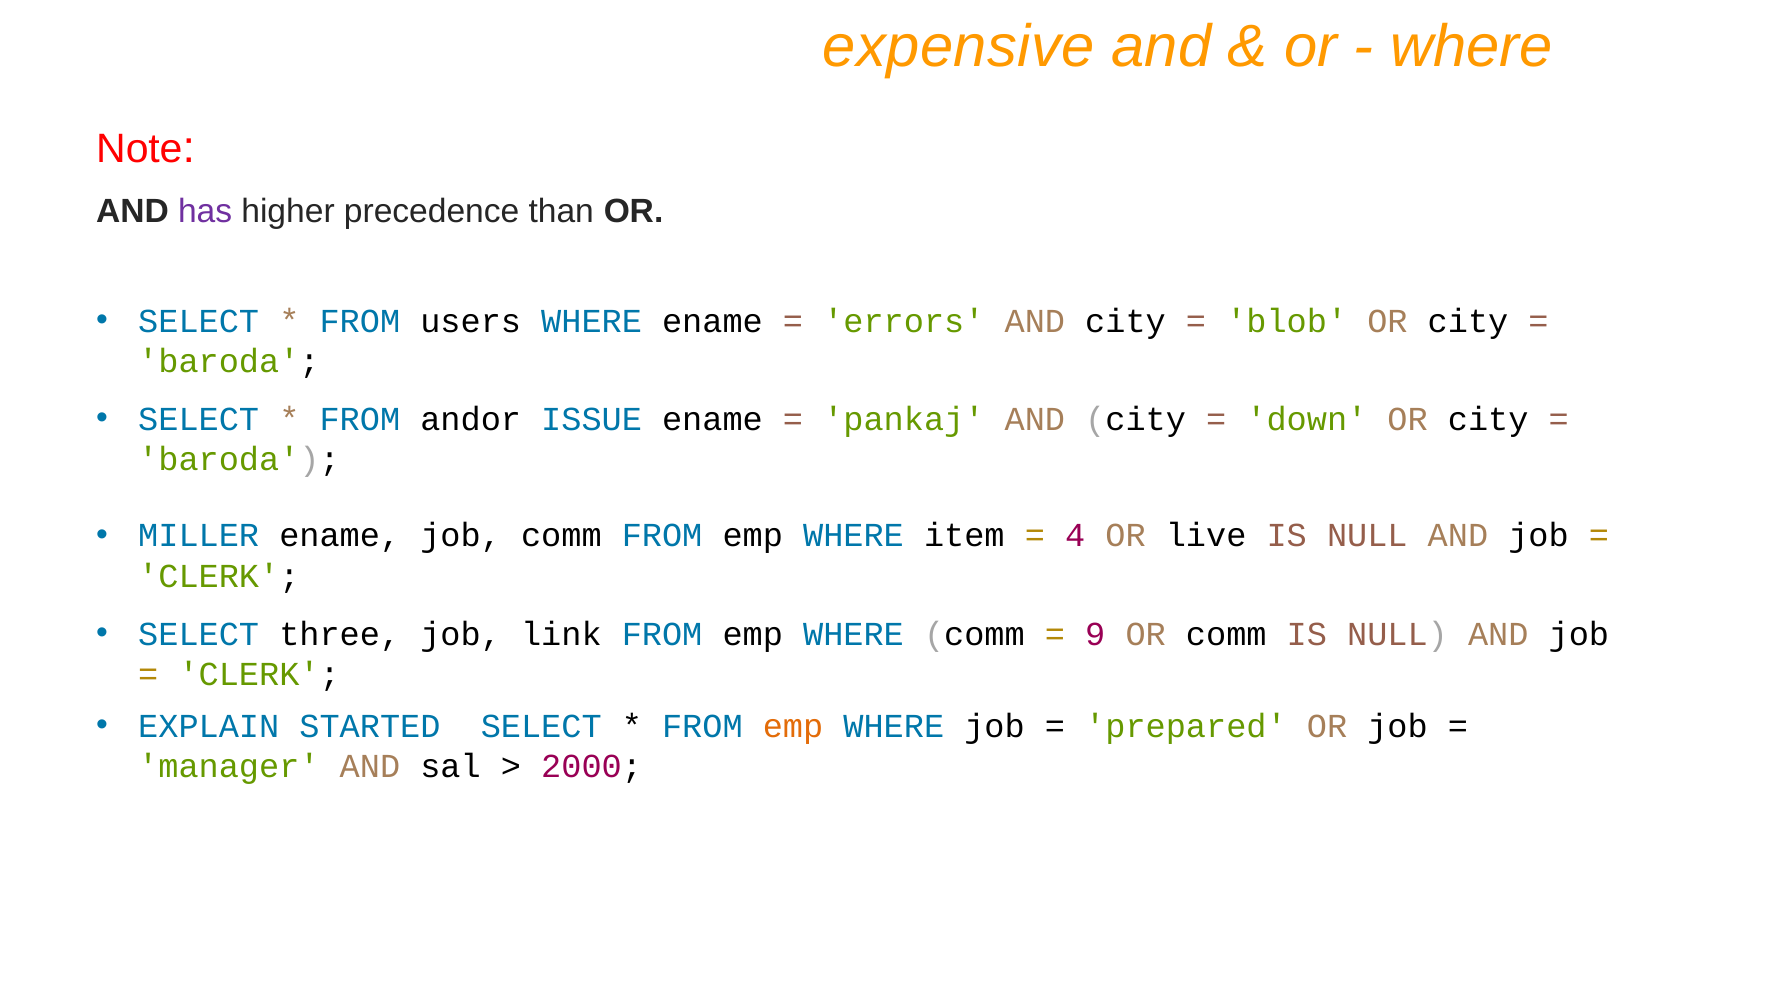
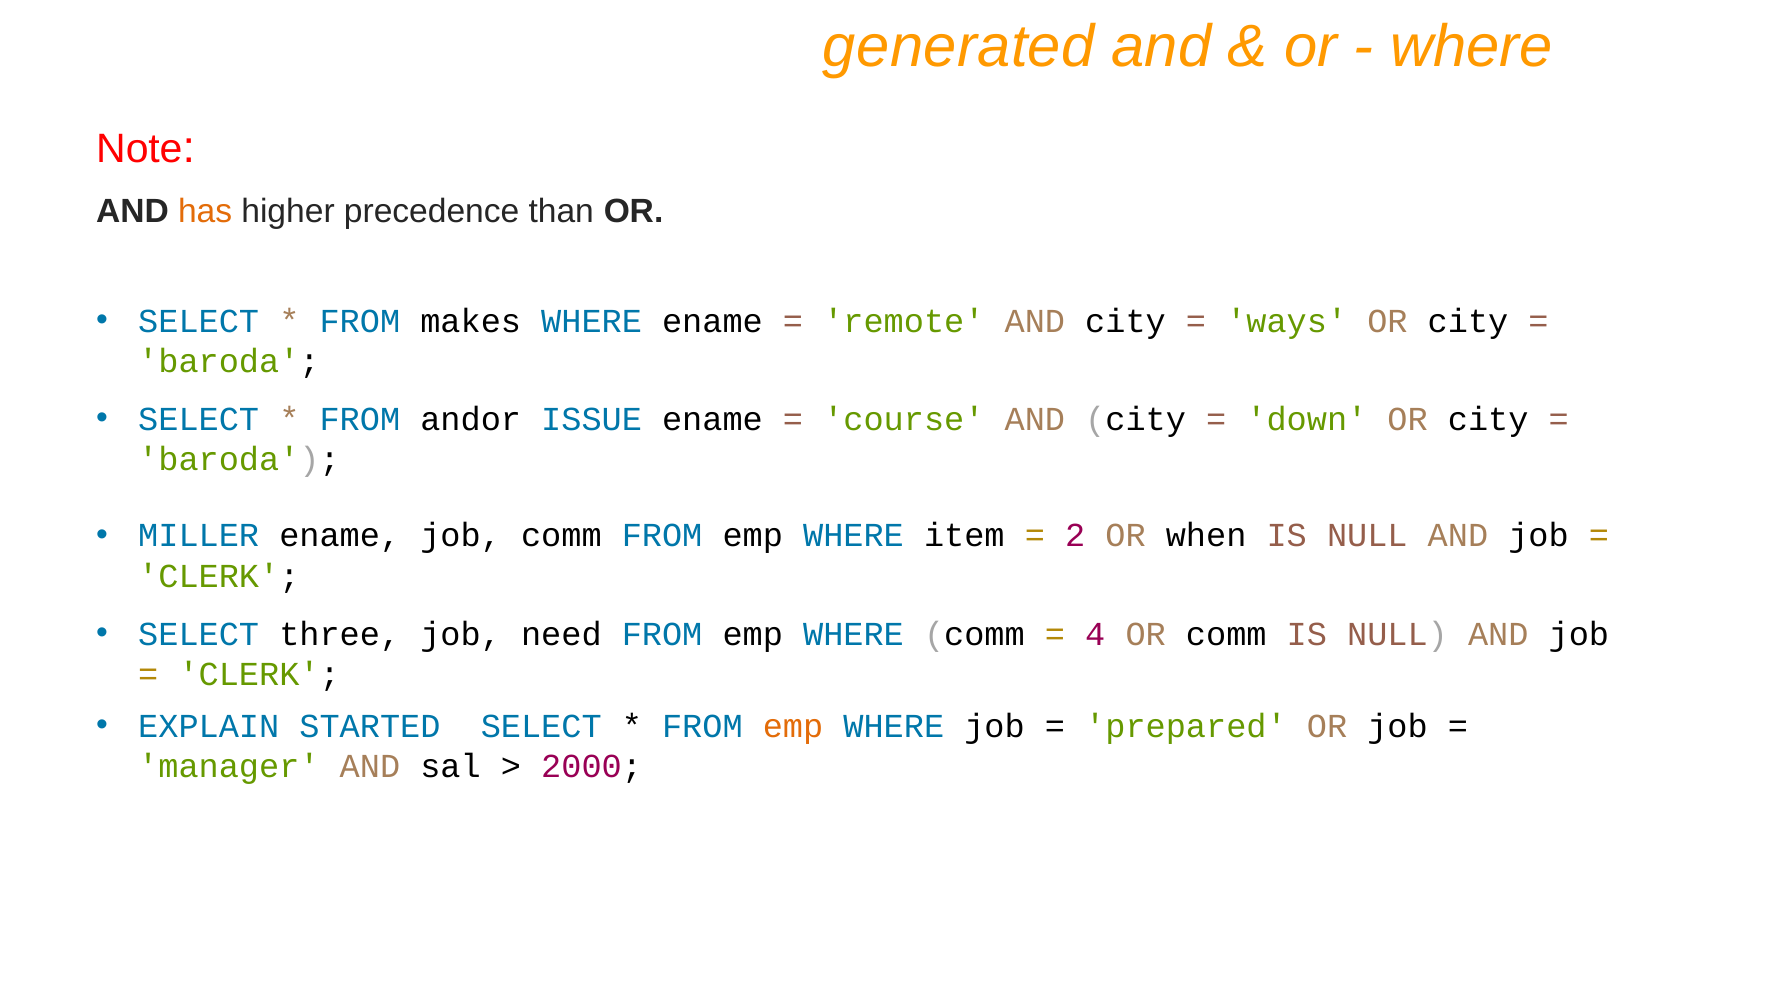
expensive: expensive -> generated
has colour: purple -> orange
users: users -> makes
errors: errors -> remote
blob: blob -> ways
pankaj: pankaj -> course
4: 4 -> 2
live: live -> when
link: link -> need
9: 9 -> 4
